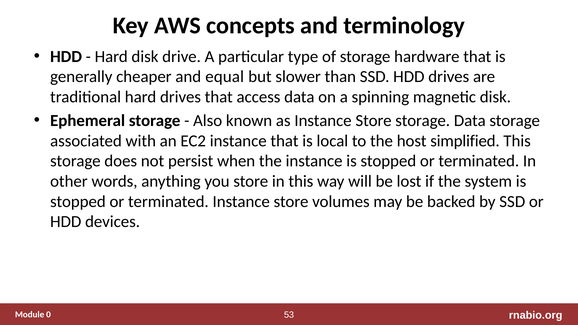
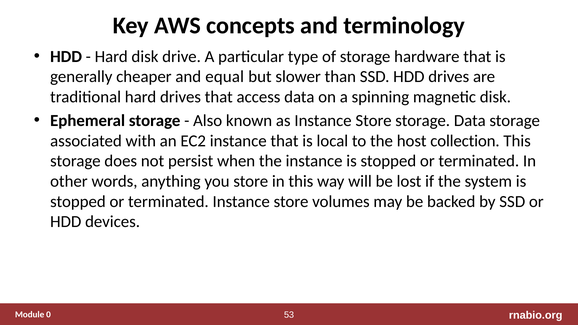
simplified: simplified -> collection
